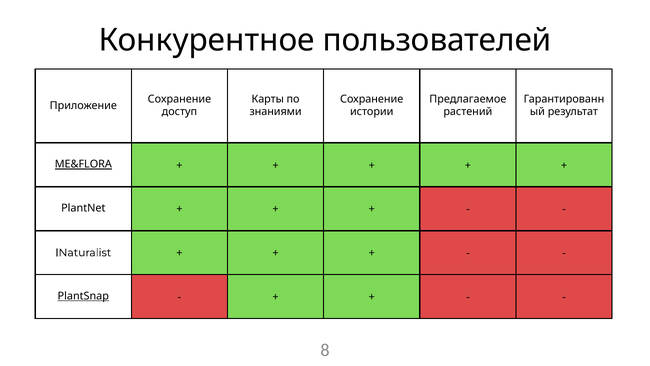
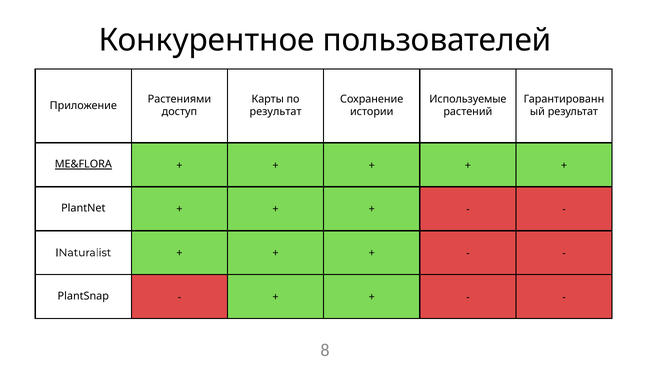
Сохранение at (179, 99): Сохранение -> Растениями
Предлагаемое: Предлагаемое -> Используемые
знаниями at (276, 112): знаниями -> результат
PlantSnap underline: present -> none
